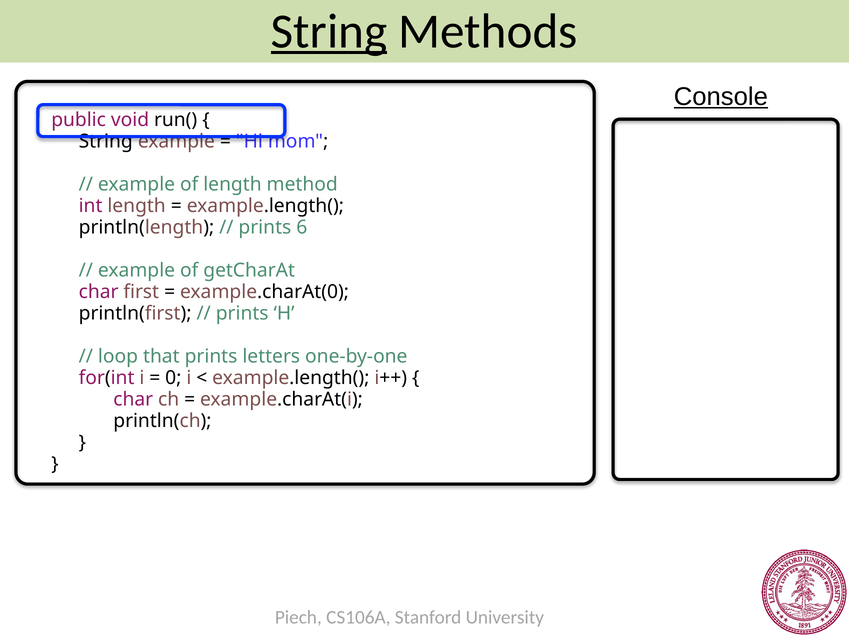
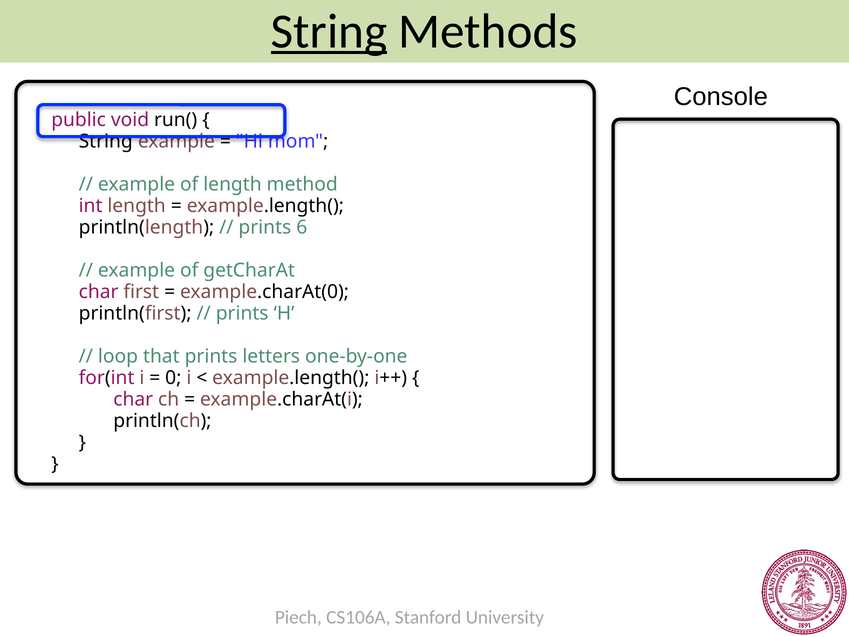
Console underline: present -> none
